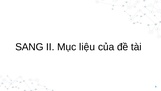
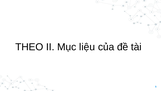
SANG: SANG -> THEO
